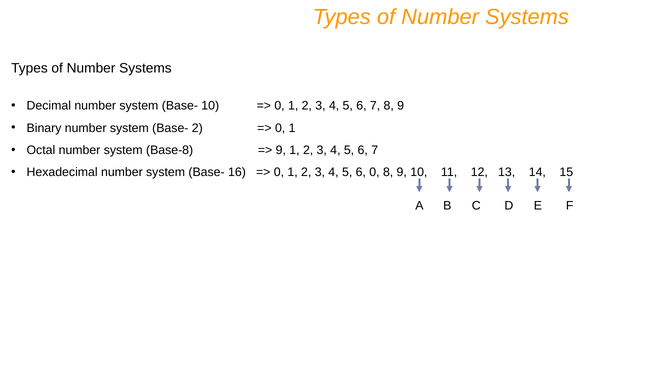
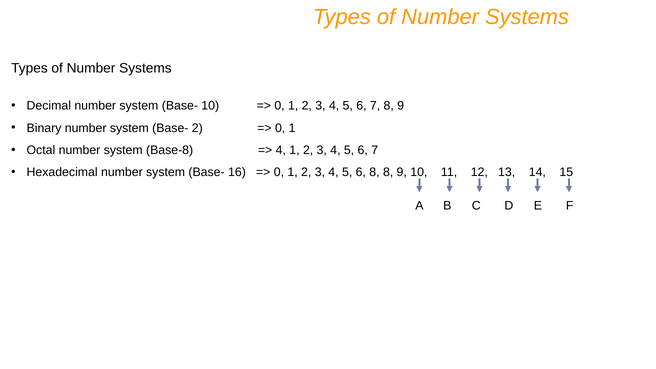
9 at (281, 150): 9 -> 4
6 0: 0 -> 8
